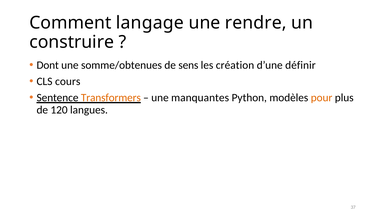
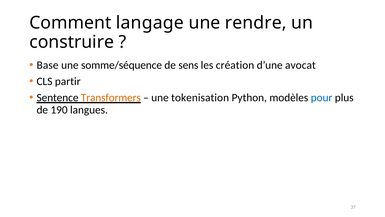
Dont: Dont -> Base
somme/obtenues: somme/obtenues -> somme/séquence
définir: définir -> avocat
cours: cours -> partir
manquantes: manquantes -> tokenisation
pour colour: orange -> blue
120: 120 -> 190
